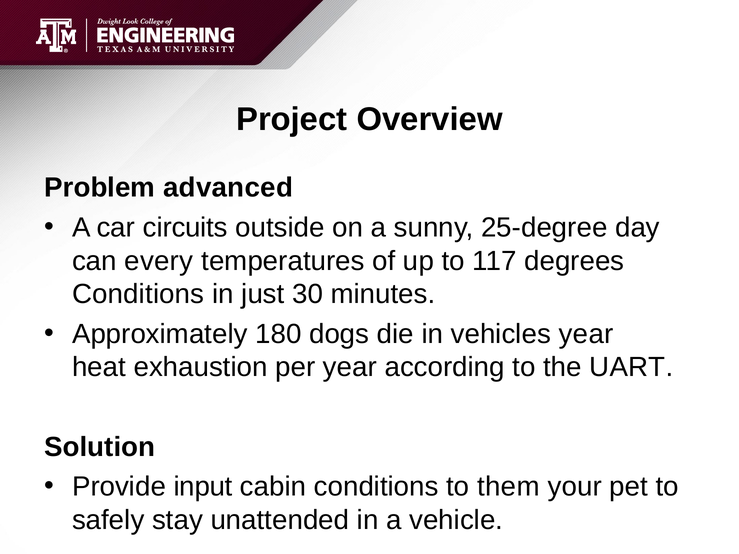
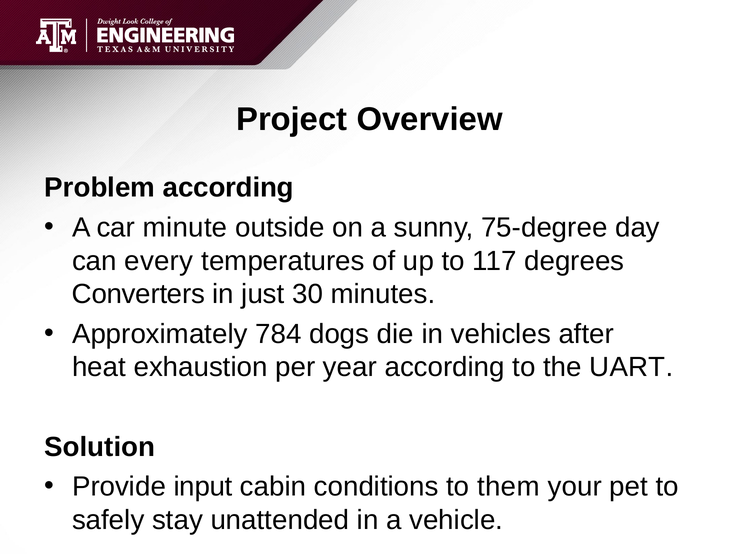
Problem advanced: advanced -> according
circuits: circuits -> minute
25-degree: 25-degree -> 75-degree
Conditions at (138, 294): Conditions -> Converters
180: 180 -> 784
vehicles year: year -> after
